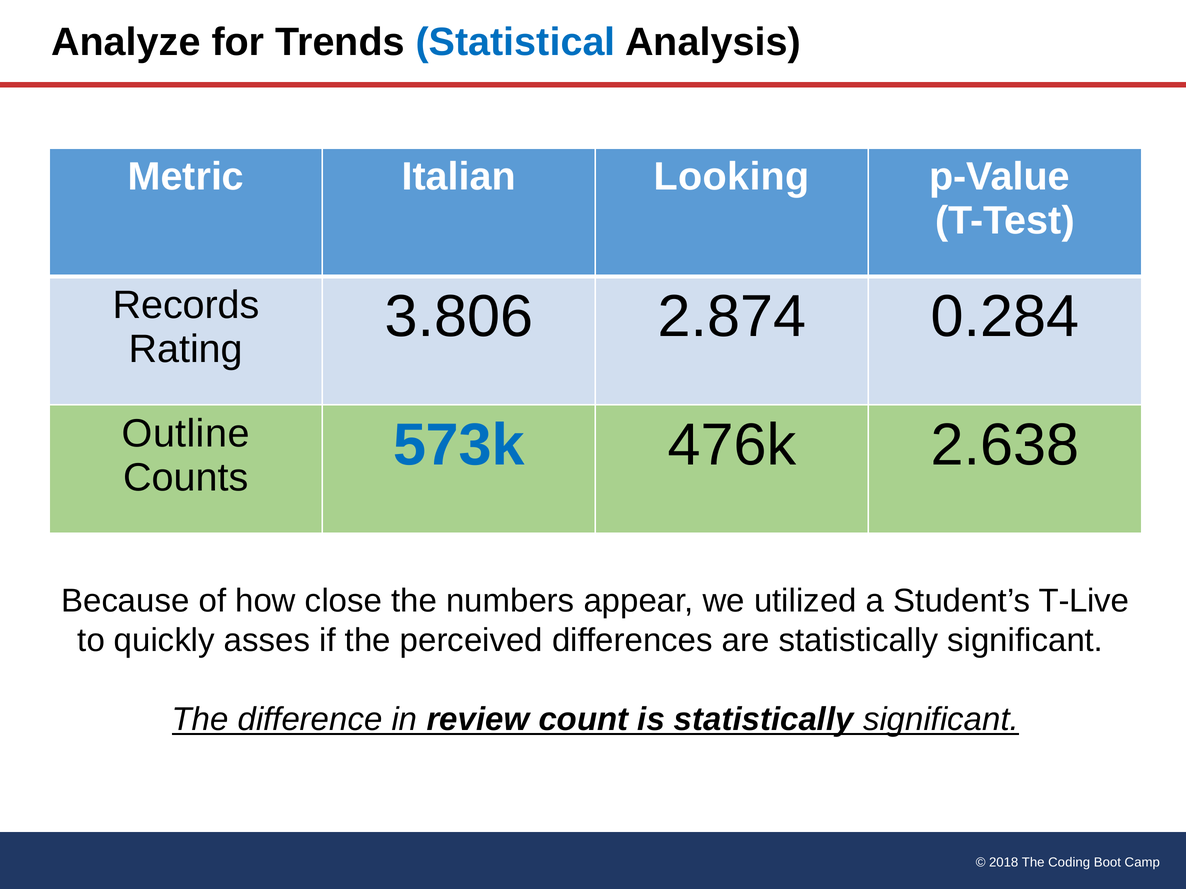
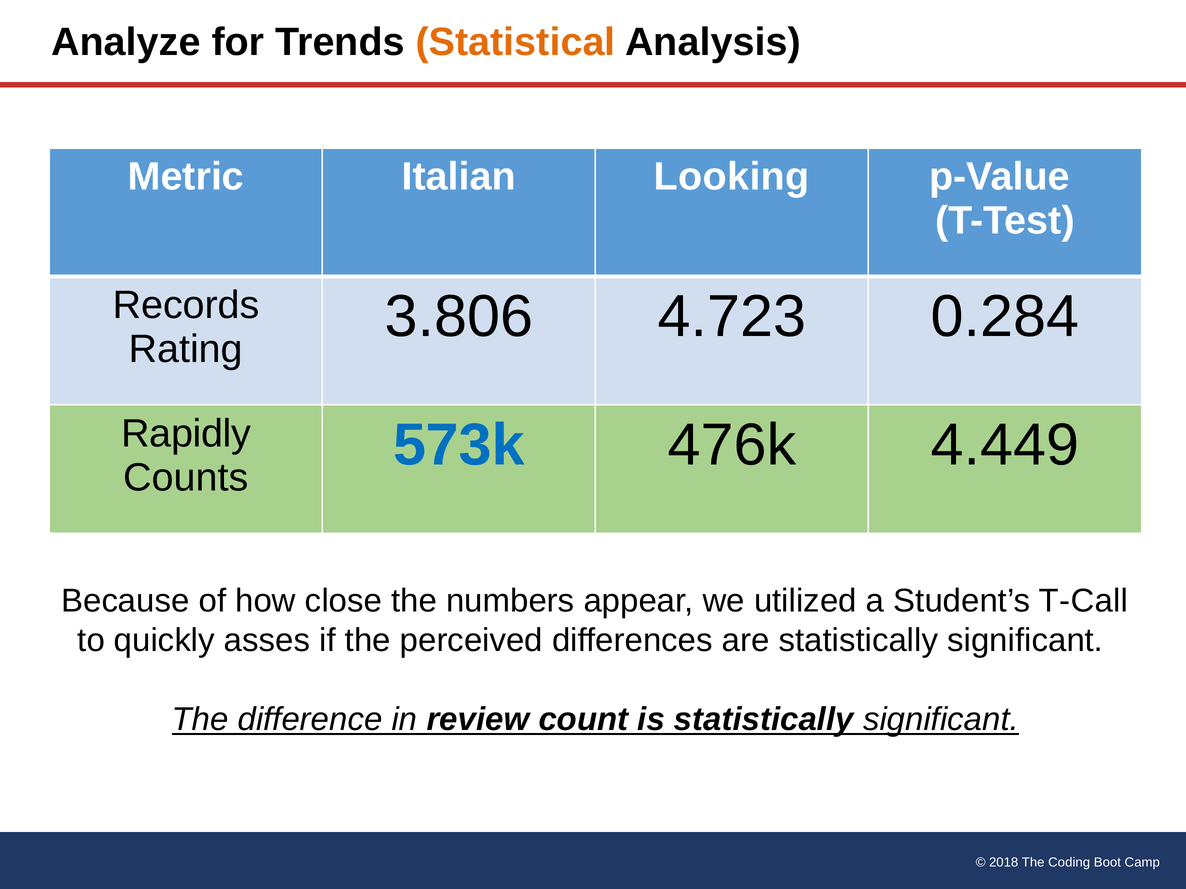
Statistical colour: blue -> orange
2.874: 2.874 -> 4.723
Outline: Outline -> Rapidly
2.638: 2.638 -> 4.449
T-Live: T-Live -> T-Call
